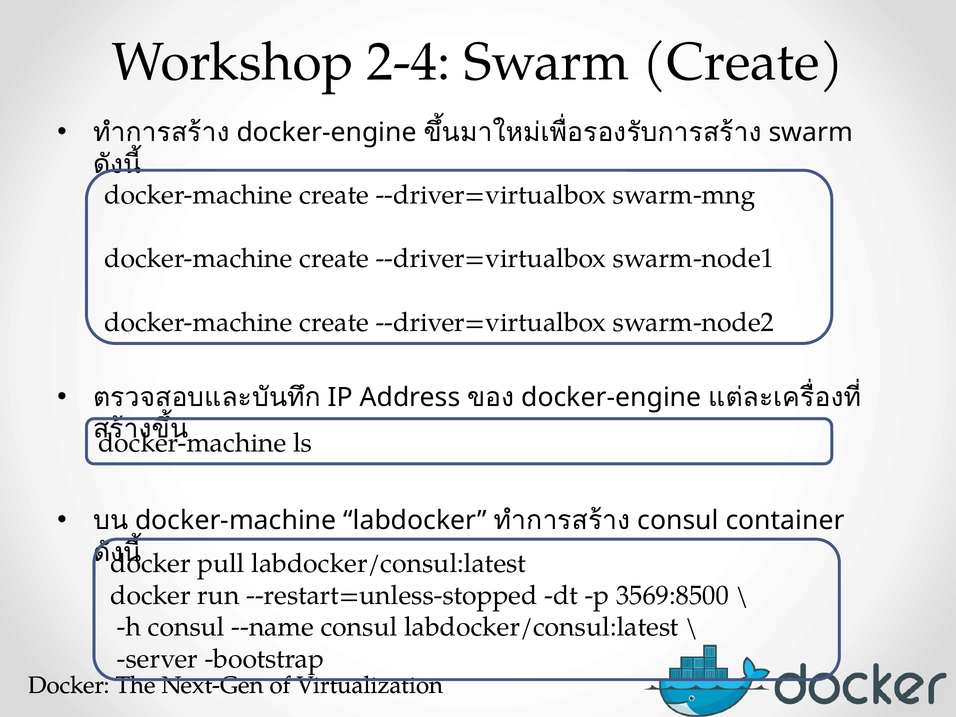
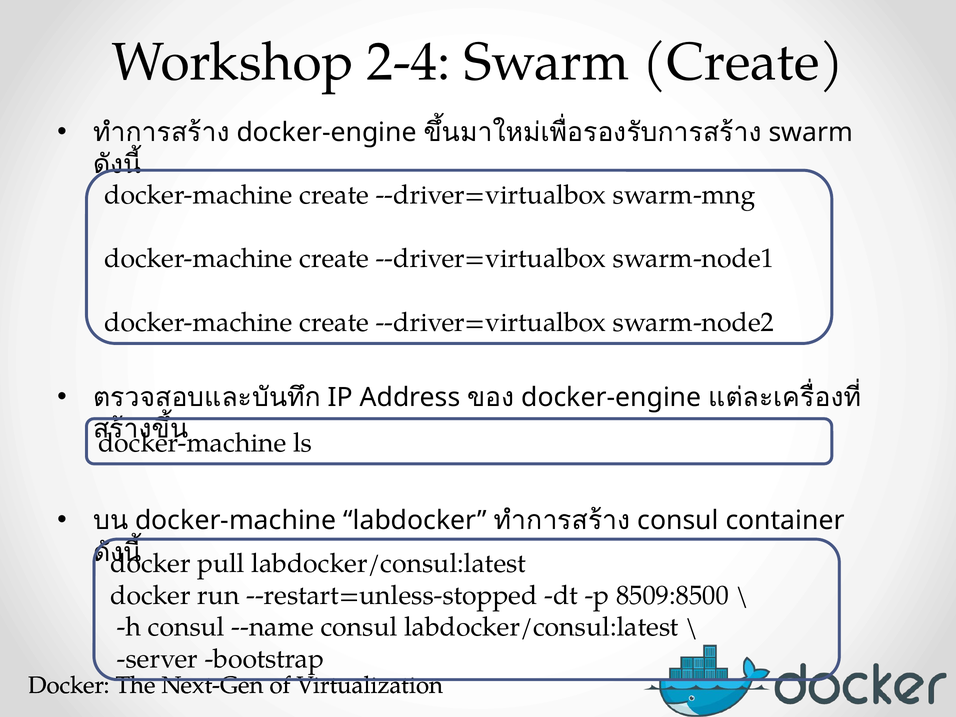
3569:8500: 3569:8500 -> 8509:8500
